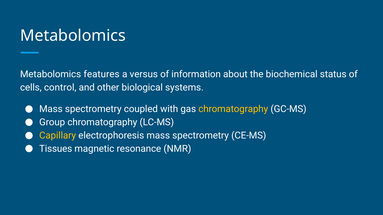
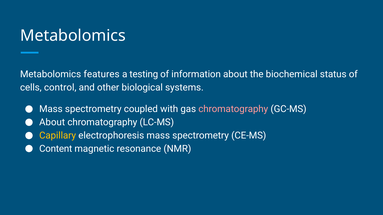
versus: versus -> testing
chromatography at (233, 109) colour: yellow -> pink
Group at (52, 122): Group -> About
Tissues: Tissues -> Content
